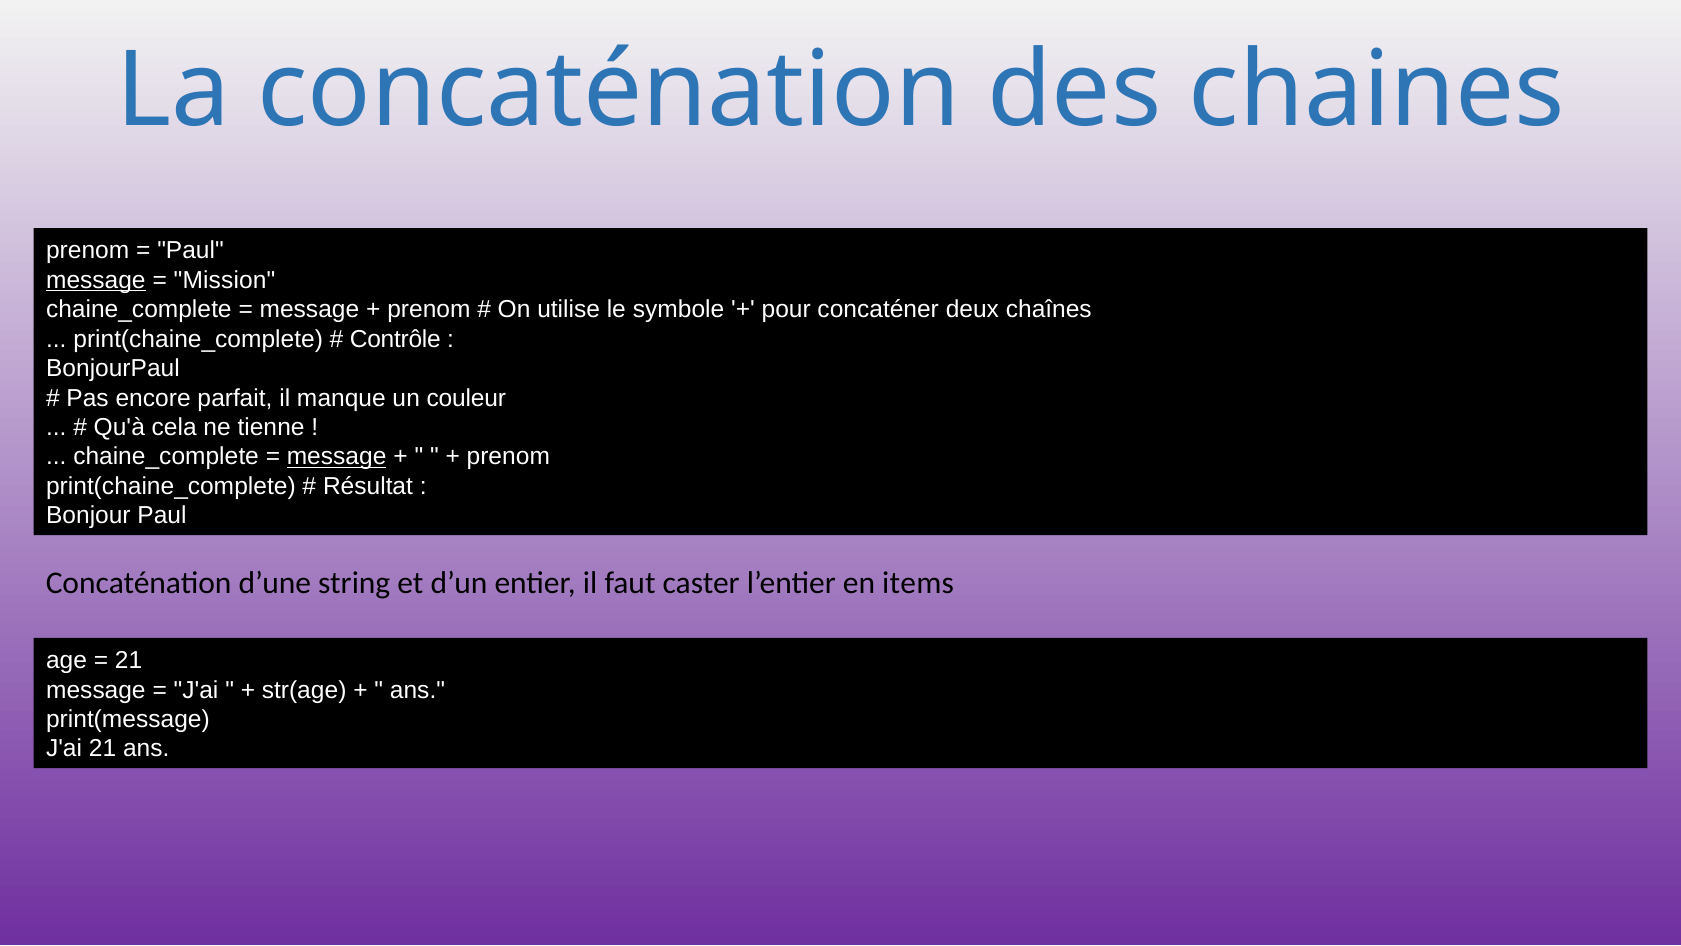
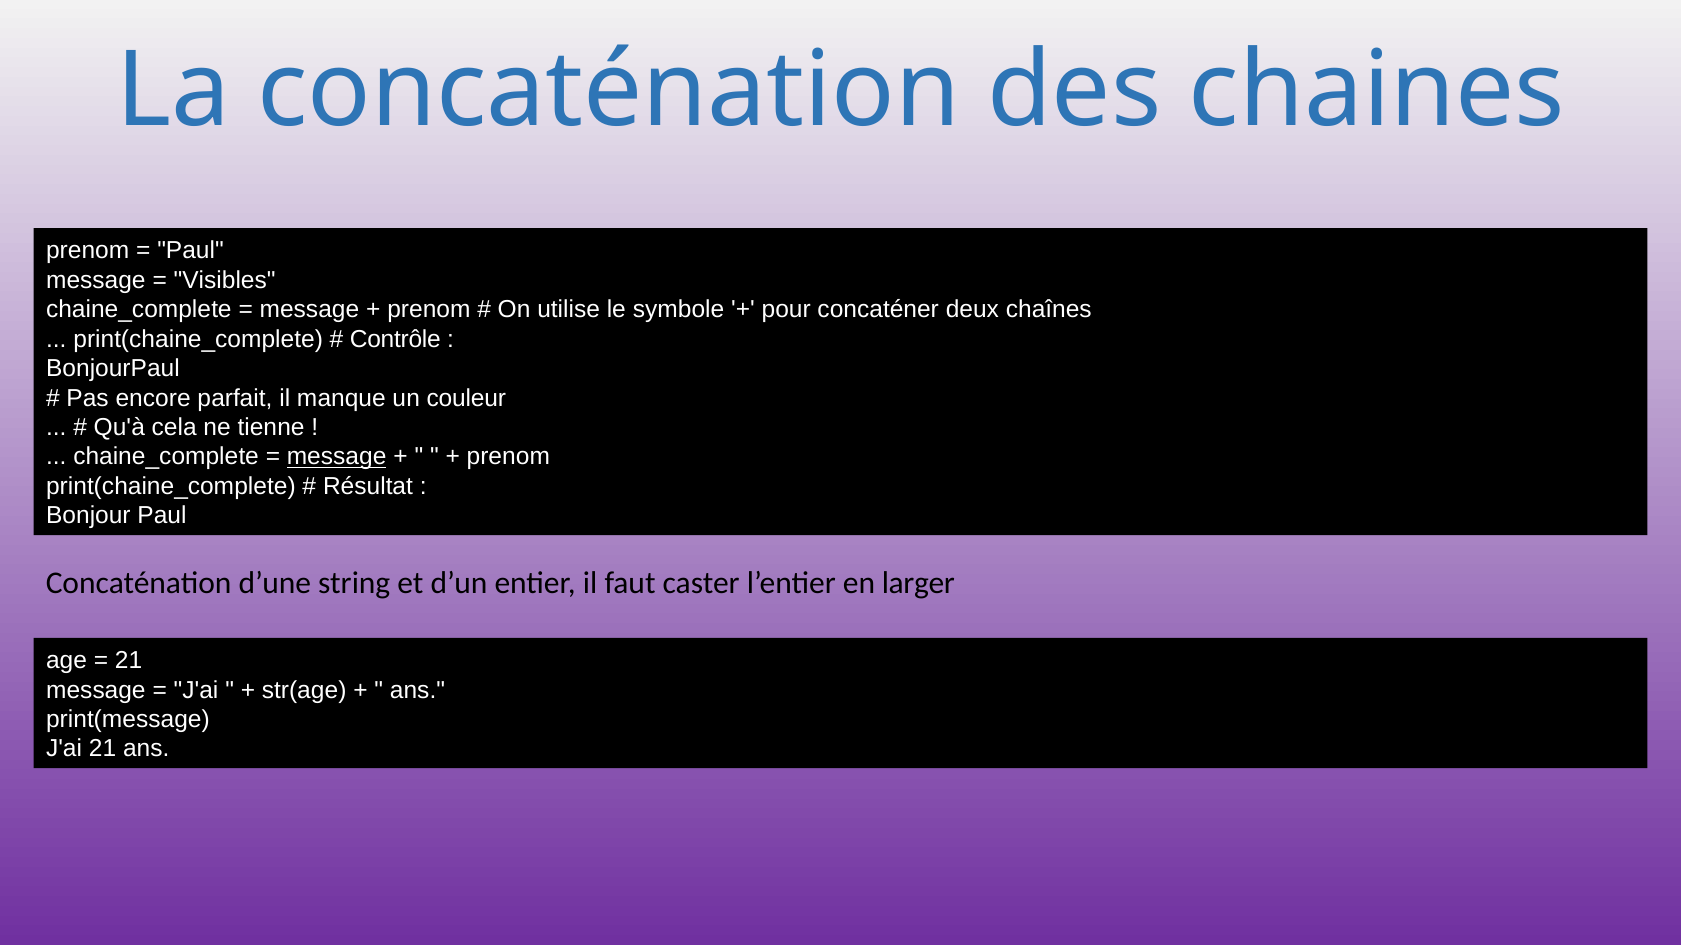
message at (96, 280) underline: present -> none
Mission: Mission -> Visibles
items: items -> larger
